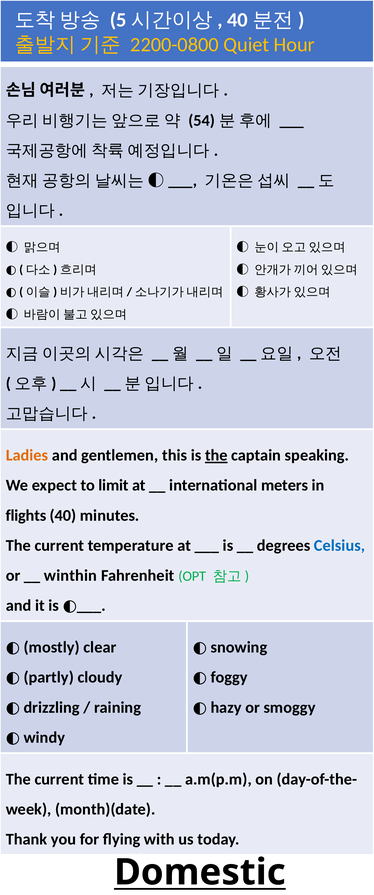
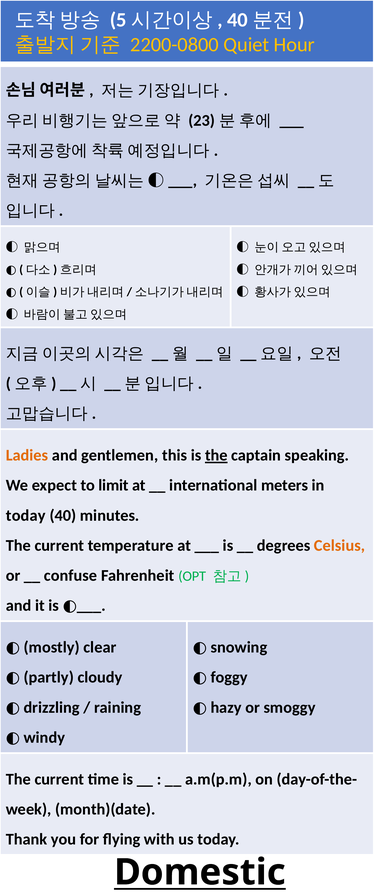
54: 54 -> 23
flights at (26, 515): flights -> today
Celsius colour: blue -> orange
winthin: winthin -> confuse
